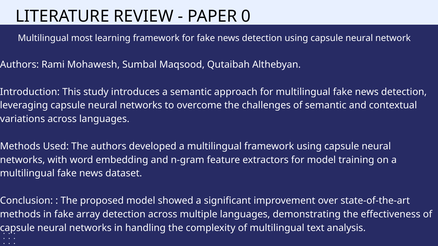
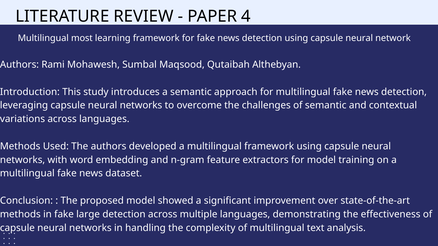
0: 0 -> 4
array: array -> large
